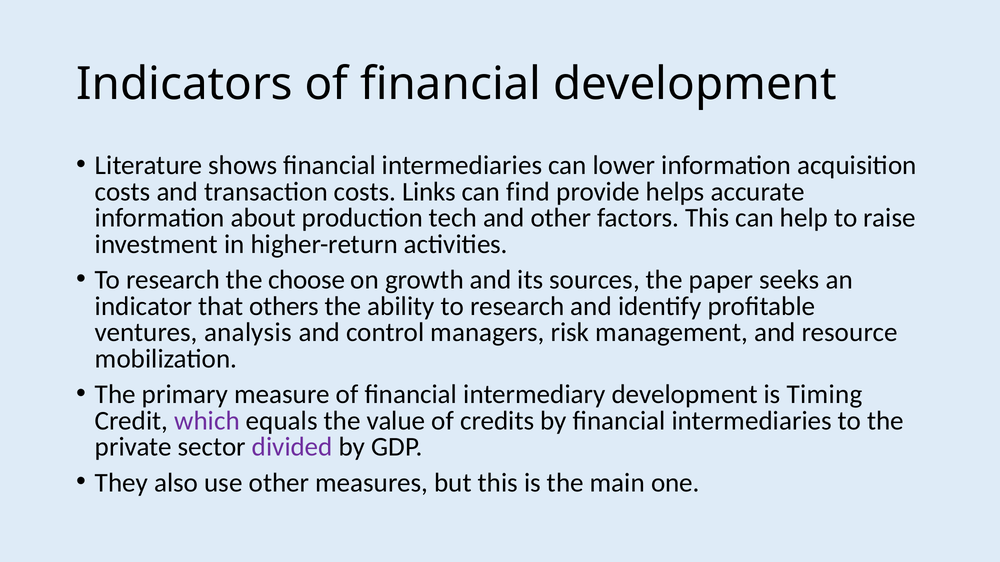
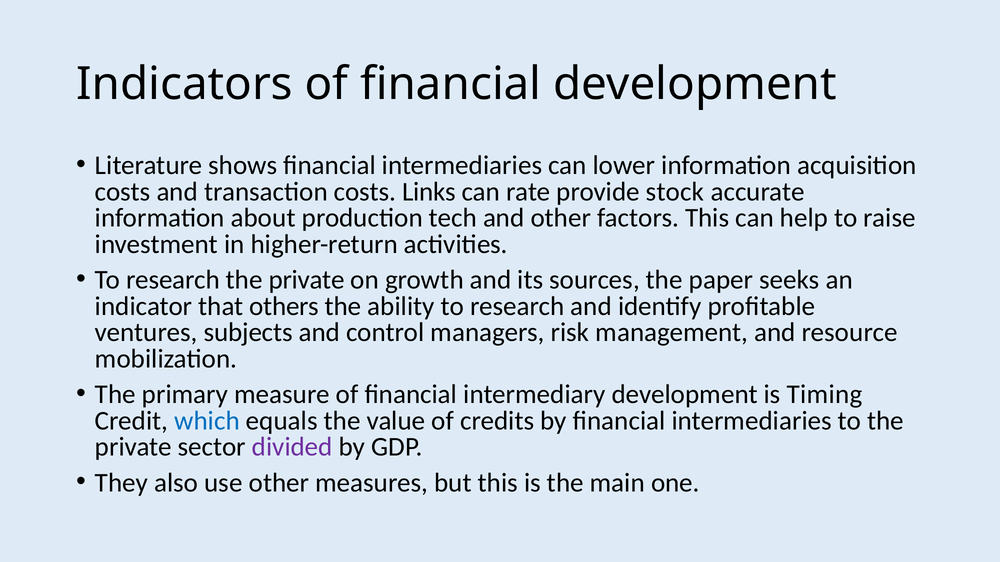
find: find -> rate
helps: helps -> stock
choose at (307, 280): choose -> private
analysis: analysis -> subjects
which colour: purple -> blue
